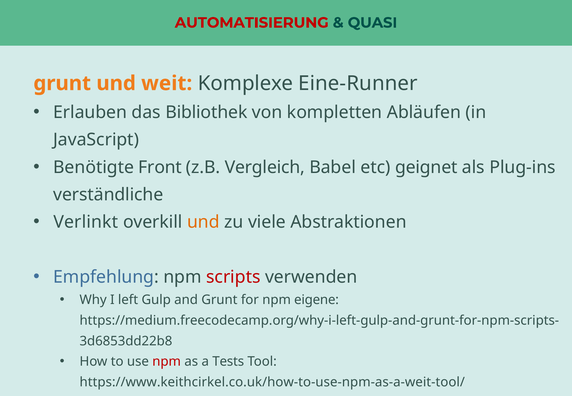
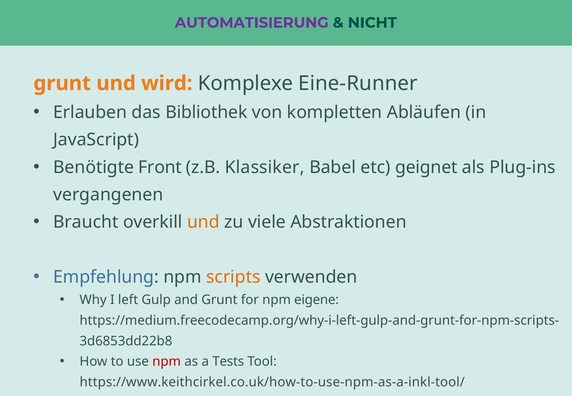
AUTOMATISIERUNG colour: red -> purple
QUASI: QUASI -> NICHT
weit: weit -> wird
Vergleich: Vergleich -> Klassiker
verständliche: verständliche -> vergangenen
Verlinkt: Verlinkt -> Braucht
scripts colour: red -> orange
https://www.keithcirkel.co.uk/how-to-use-npm-as-a-weit-tool/: https://www.keithcirkel.co.uk/how-to-use-npm-as-a-weit-tool/ -> https://www.keithcirkel.co.uk/how-to-use-npm-as-a-inkl-tool/
